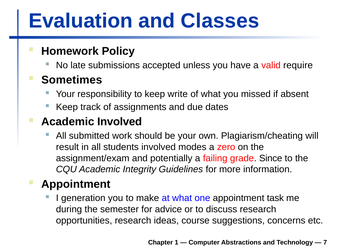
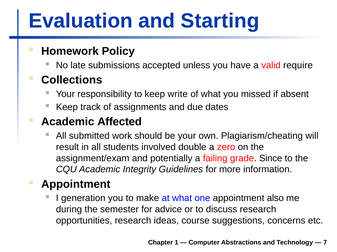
Classes: Classes -> Starting
Sometimes: Sometimes -> Collections
Academic Involved: Involved -> Affected
modes: modes -> double
task: task -> also
